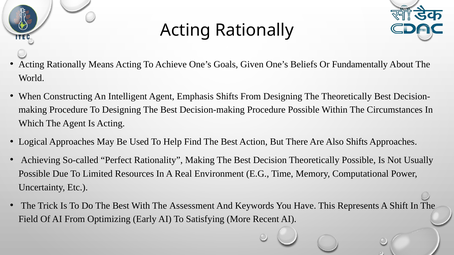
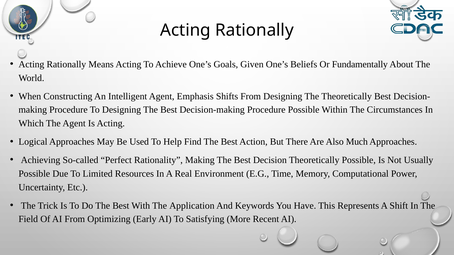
Also Shifts: Shifts -> Much
Assessment: Assessment -> Application
